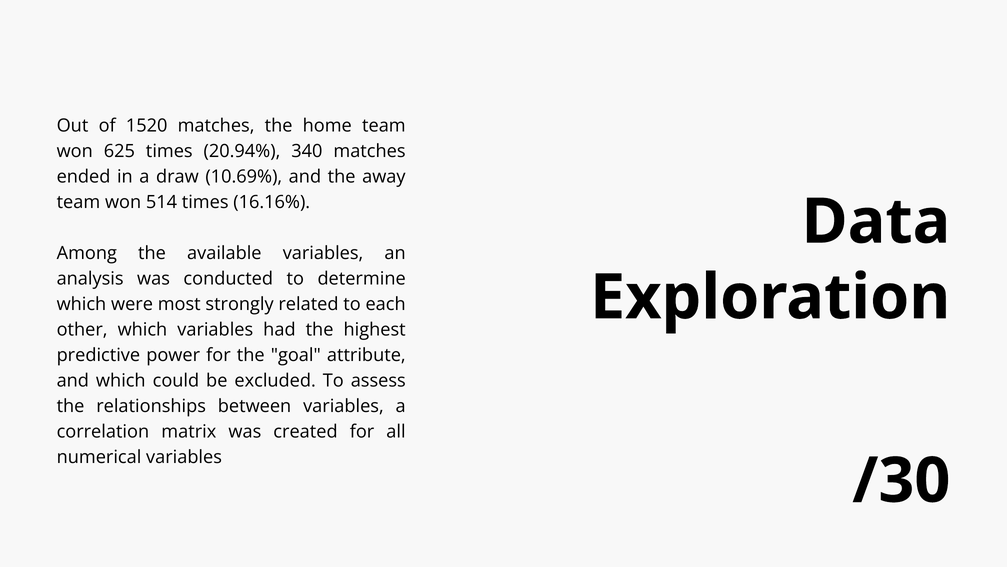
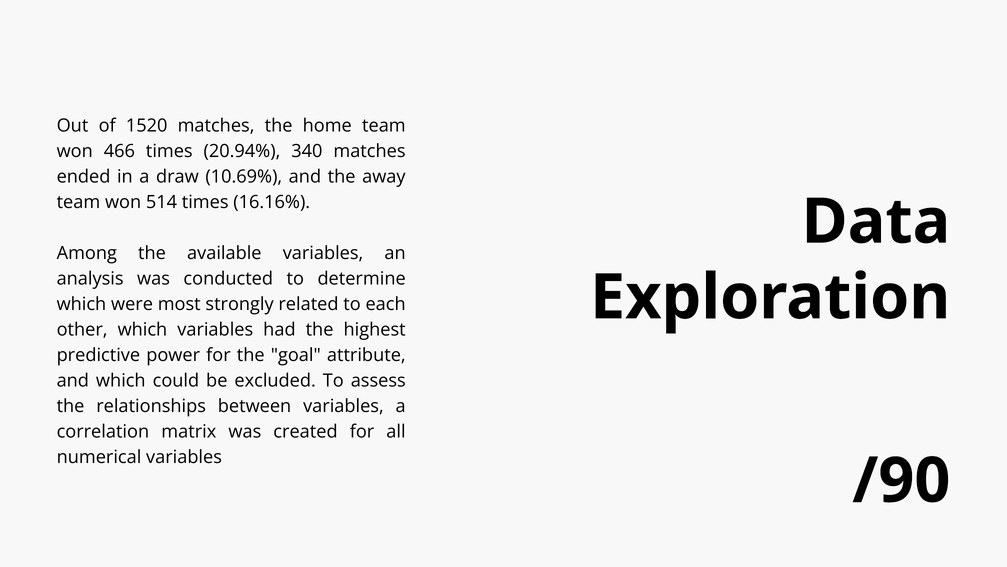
625: 625 -> 466
/30: /30 -> /90
